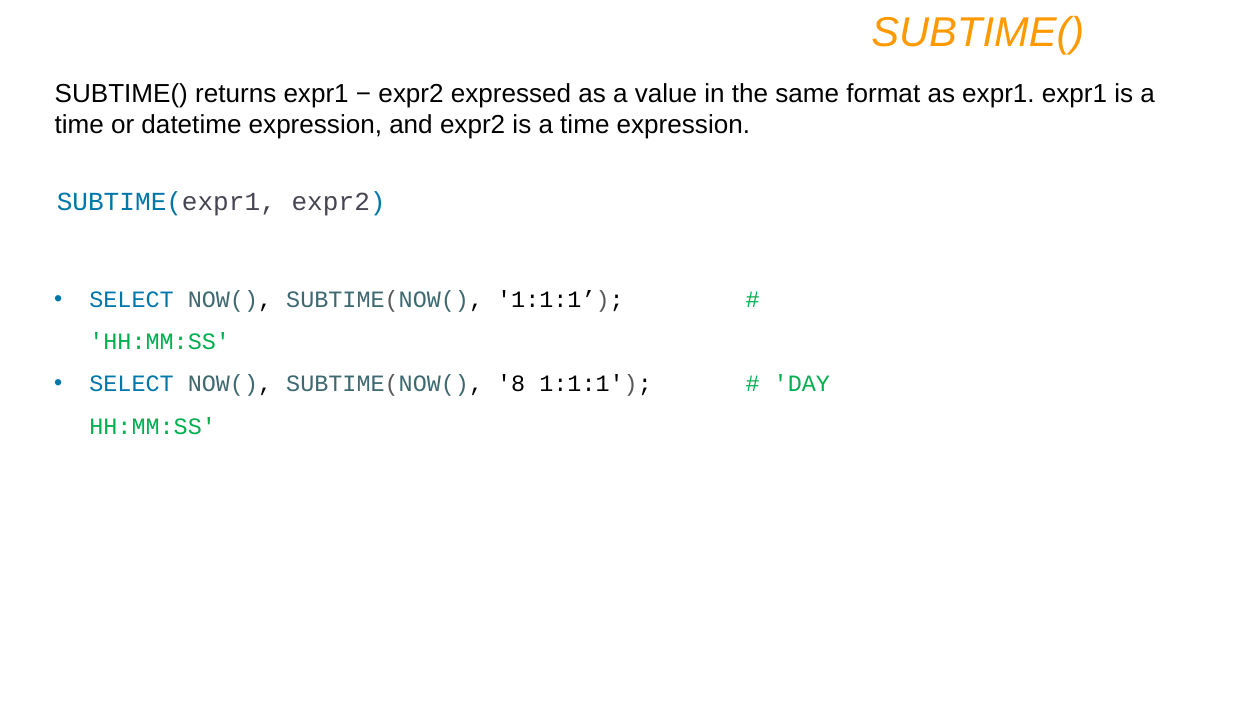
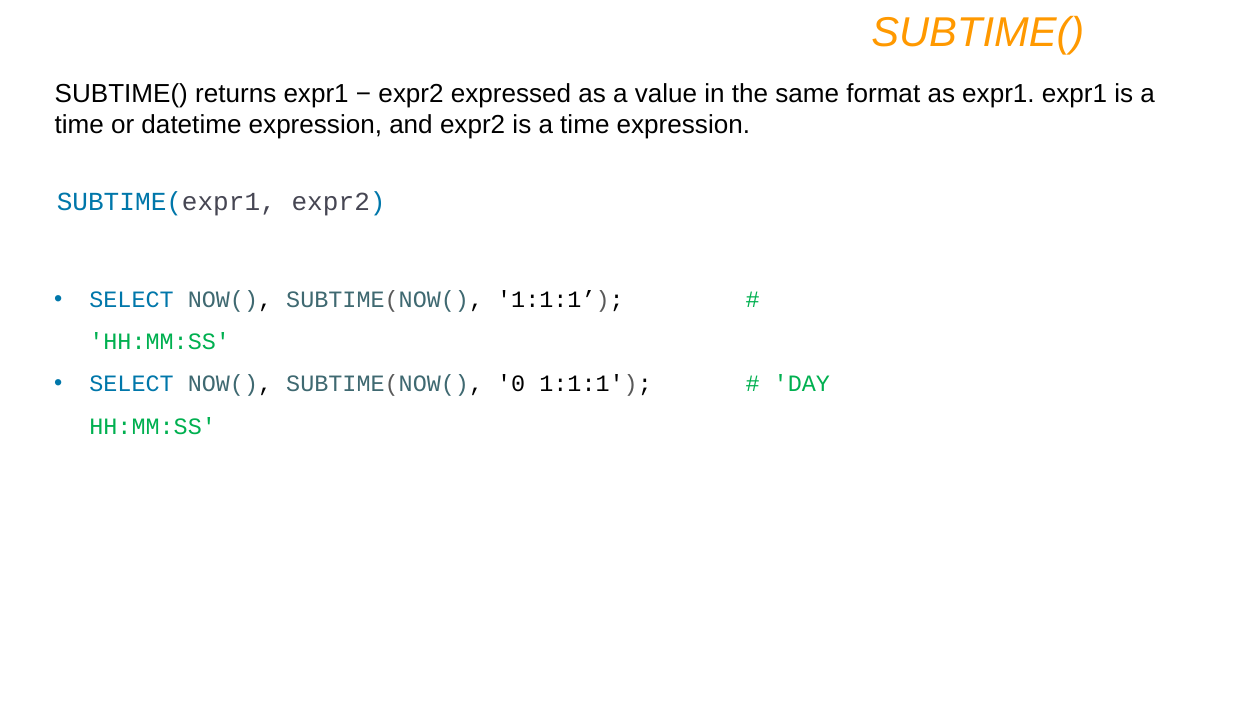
8: 8 -> 0
